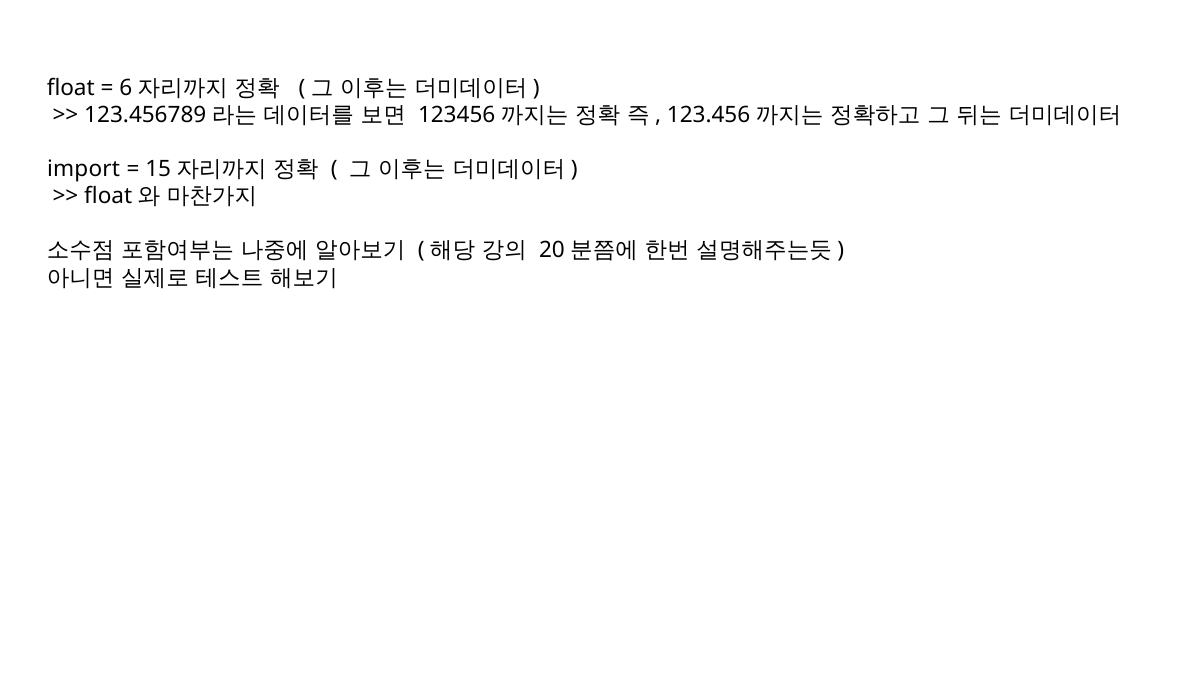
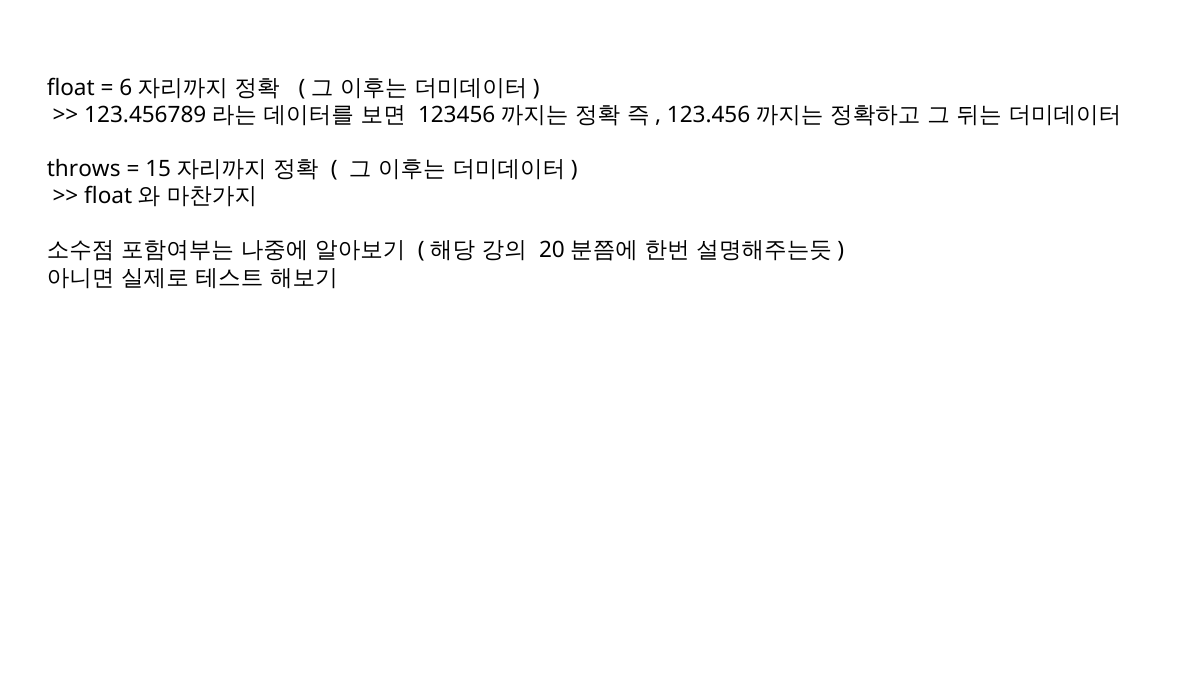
import: import -> throws
